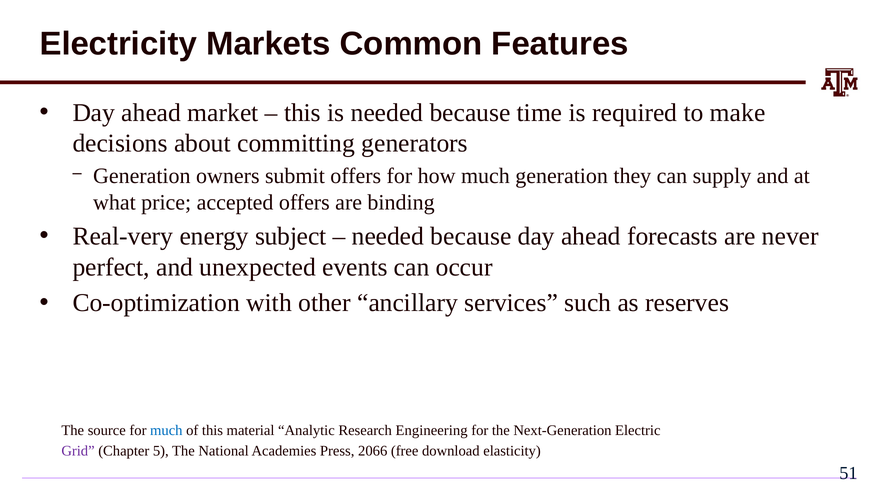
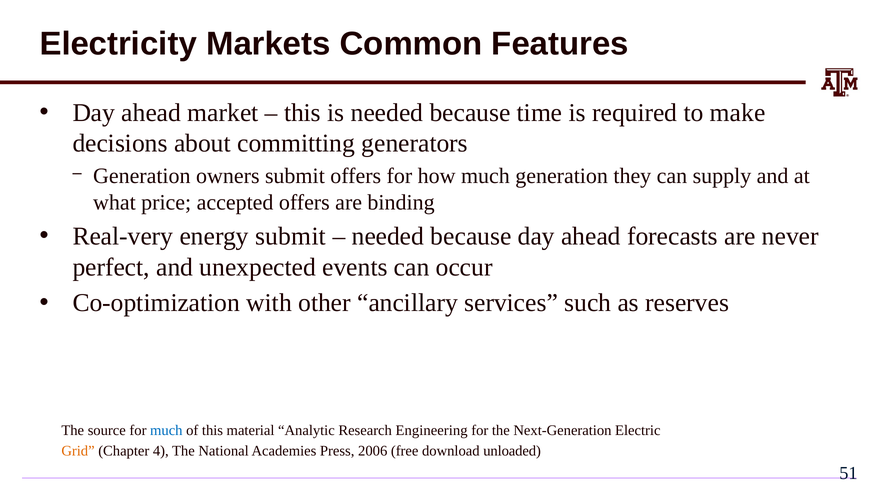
energy subject: subject -> submit
Grid colour: purple -> orange
5: 5 -> 4
2066: 2066 -> 2006
elasticity: elasticity -> unloaded
